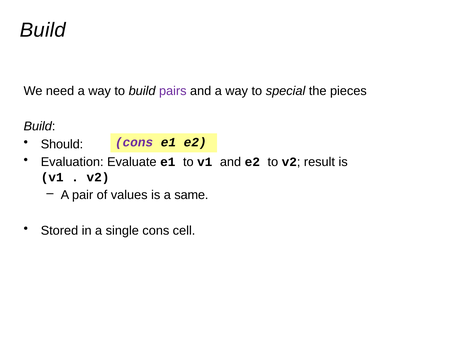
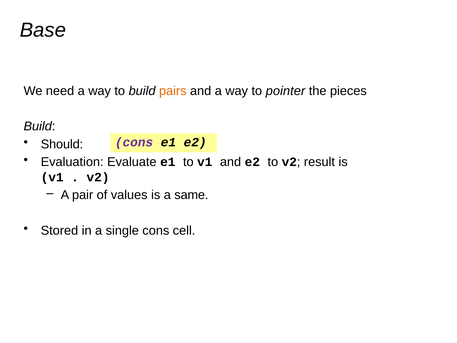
Build at (43, 30): Build -> Base
pairs colour: purple -> orange
special: special -> pointer
